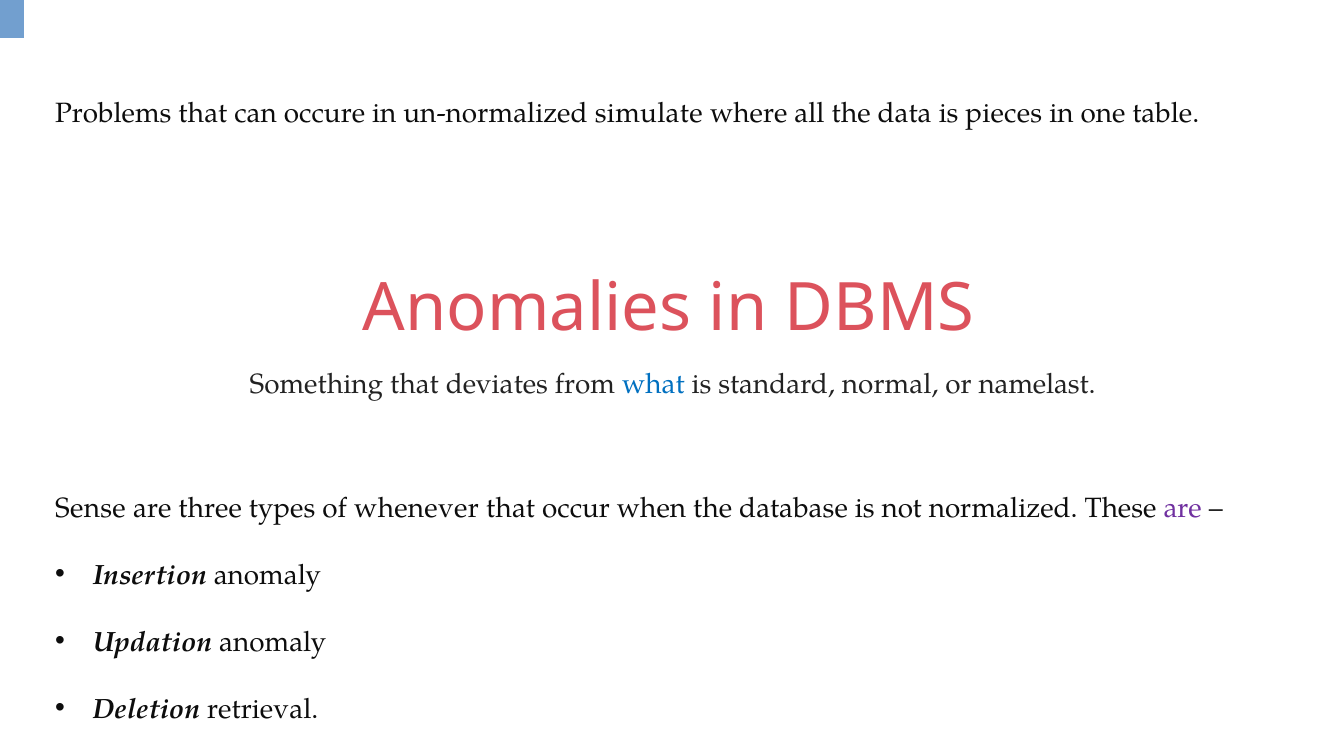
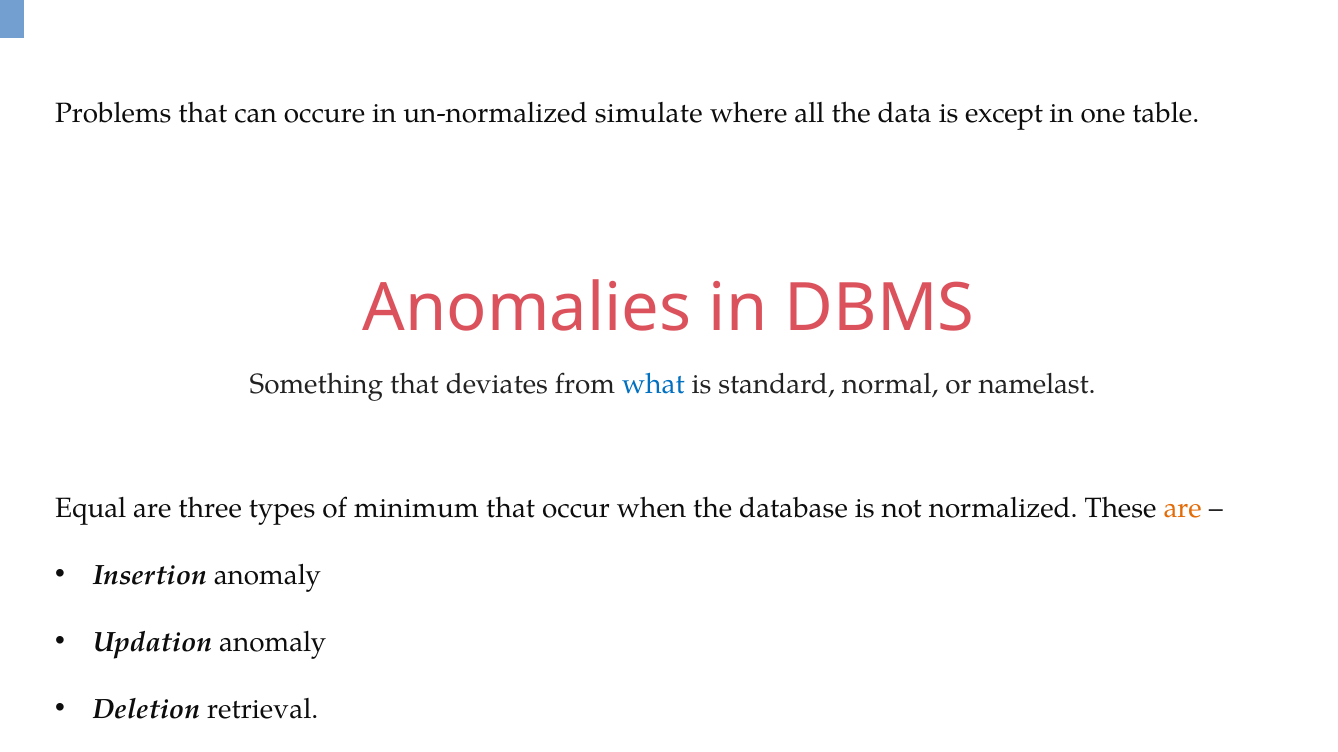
pieces: pieces -> except
Sense: Sense -> Equal
whenever: whenever -> minimum
are at (1183, 509) colour: purple -> orange
